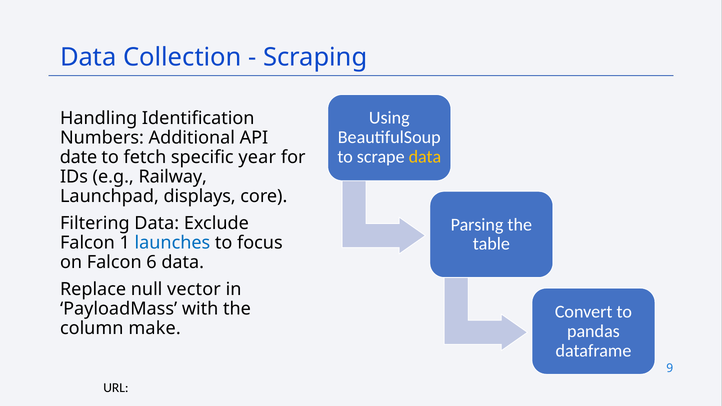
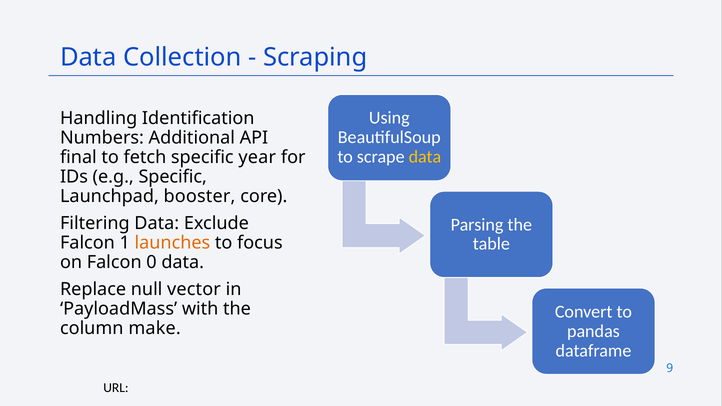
date: date -> final
e.g Railway: Railway -> Specific
displays: displays -> booster
launches colour: blue -> orange
6: 6 -> 0
